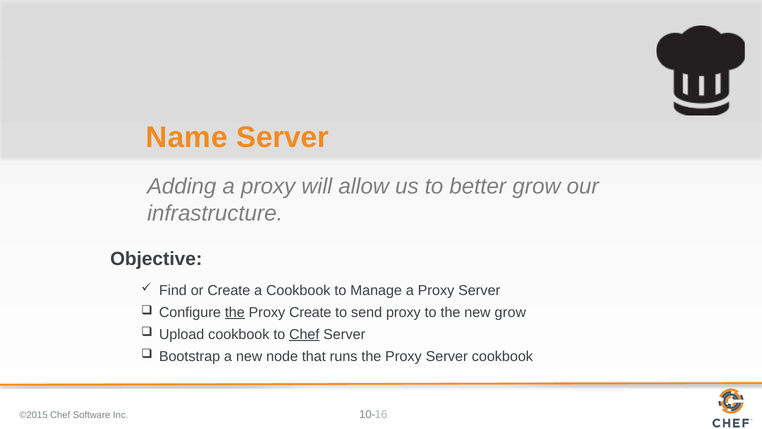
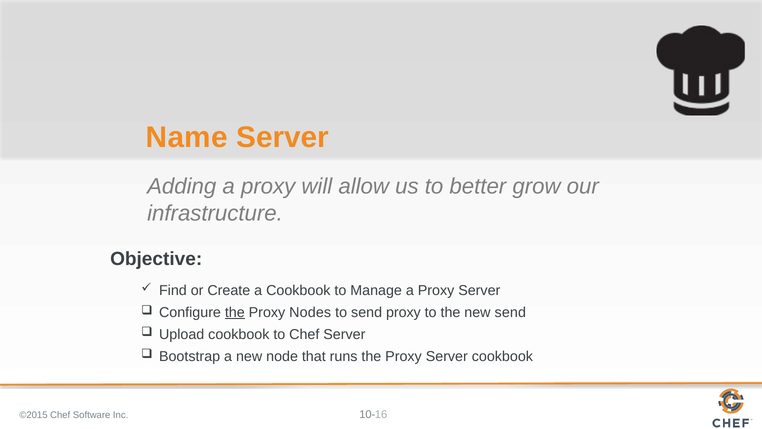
Proxy Create: Create -> Nodes
new grow: grow -> send
Chef at (304, 334) underline: present -> none
